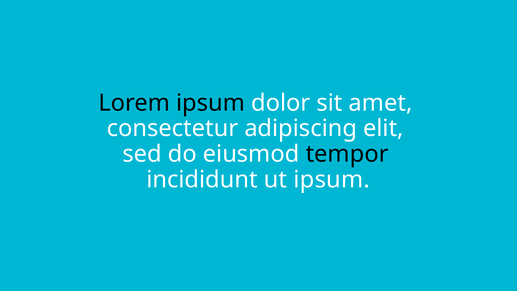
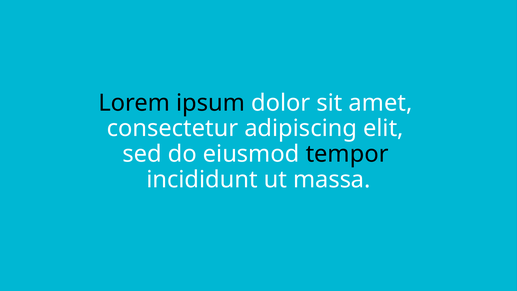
ut ipsum: ipsum -> massa
